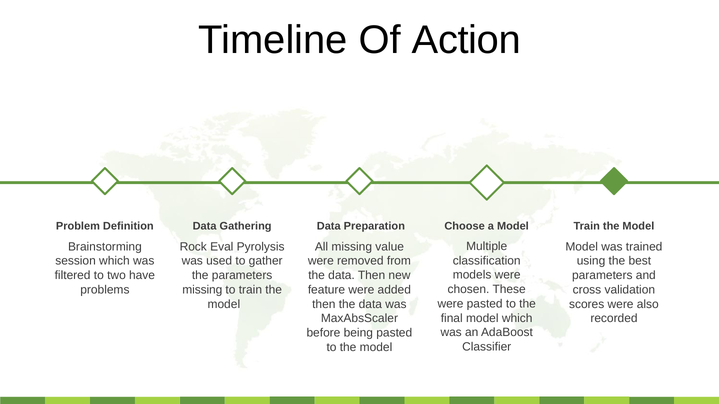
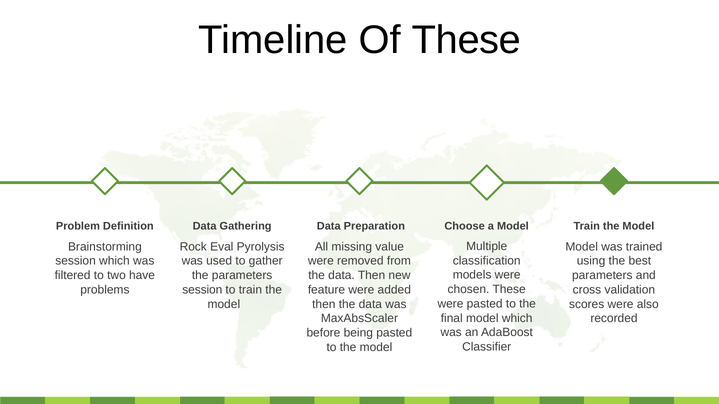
Of Action: Action -> These
missing at (202, 290): missing -> session
